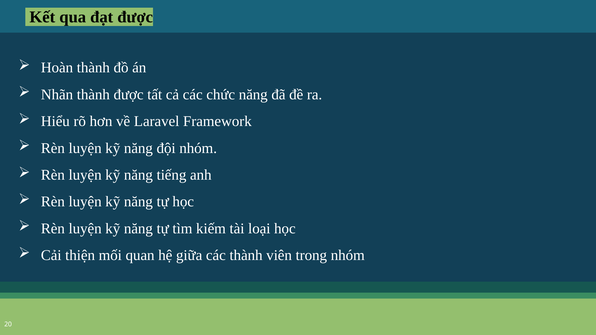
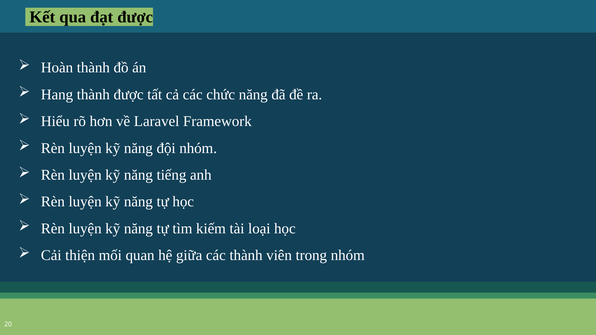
Nhãn: Nhãn -> Hang
